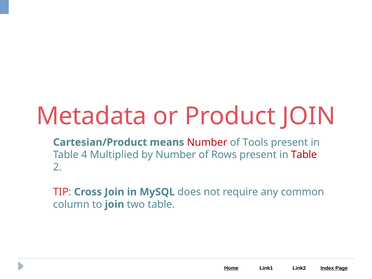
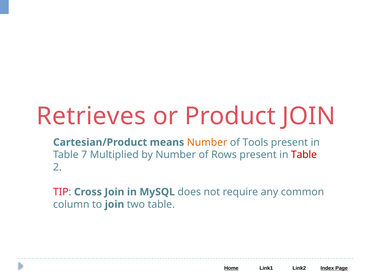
Metadata: Metadata -> Retrieves
Number at (207, 142) colour: red -> orange
4: 4 -> 7
